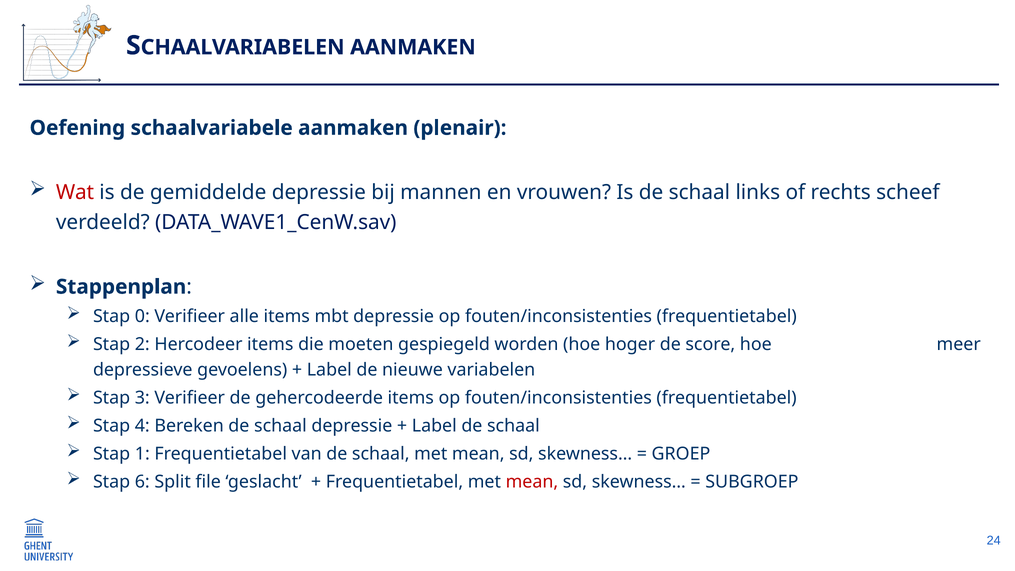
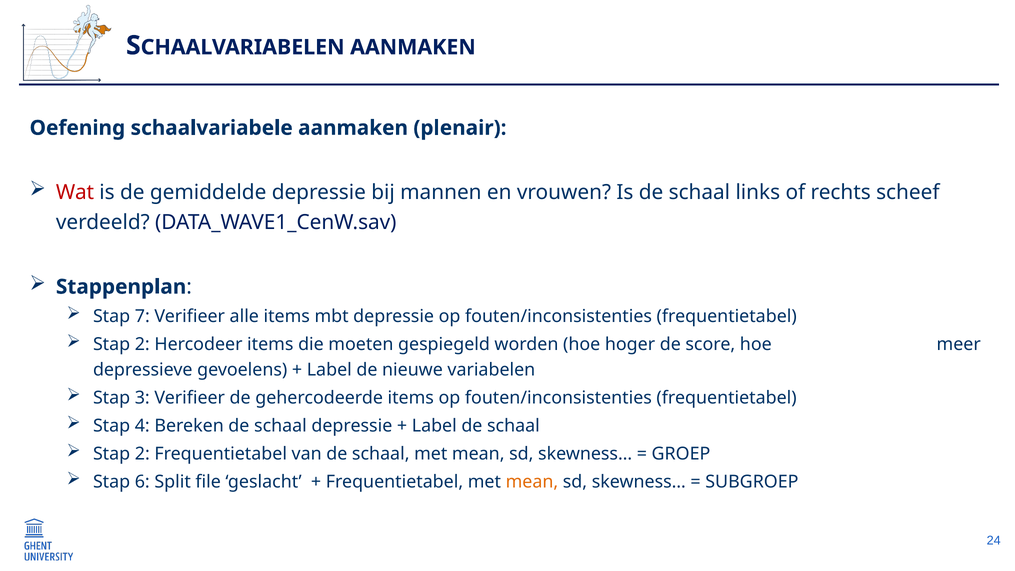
0: 0 -> 7
1 at (142, 454): 1 -> 2
mean at (532, 482) colour: red -> orange
